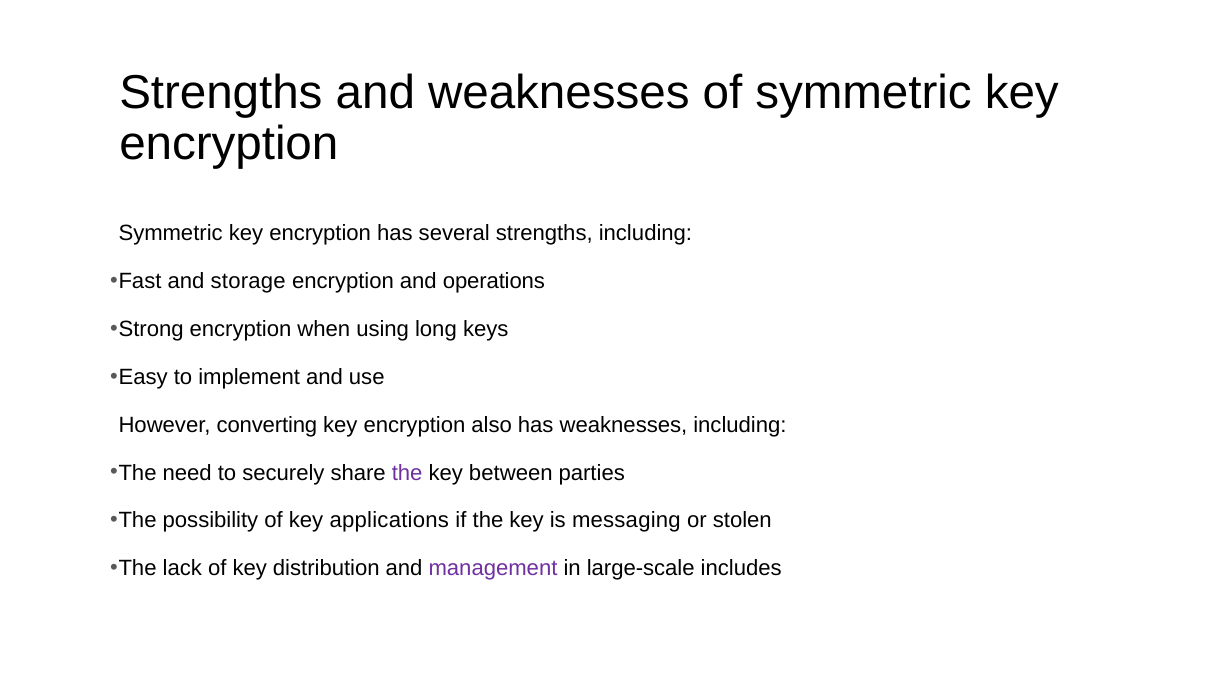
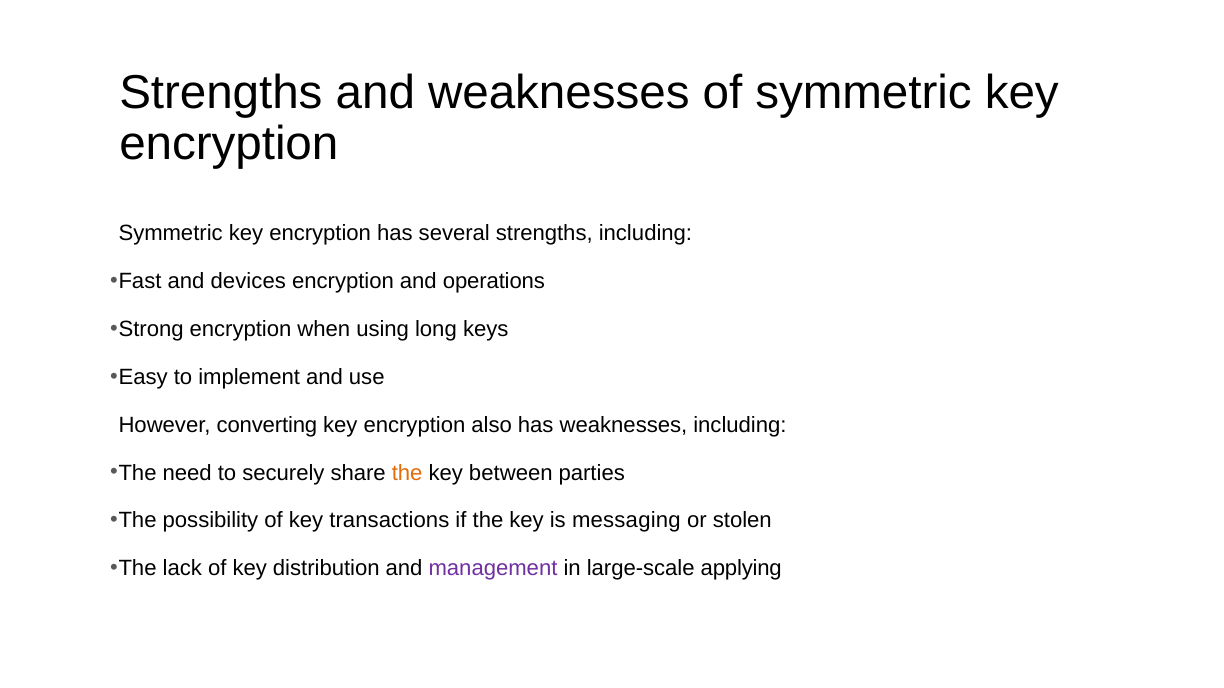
storage: storage -> devices
the at (407, 473) colour: purple -> orange
applications: applications -> transactions
includes: includes -> applying
